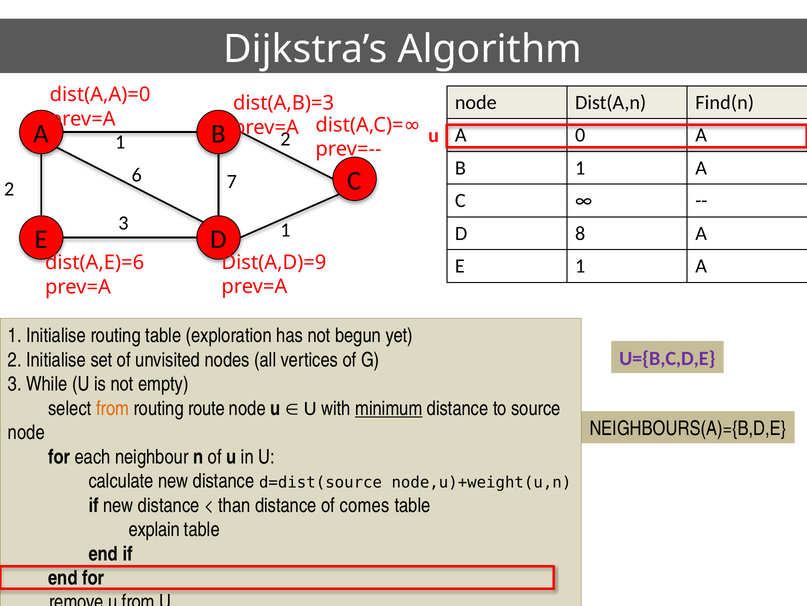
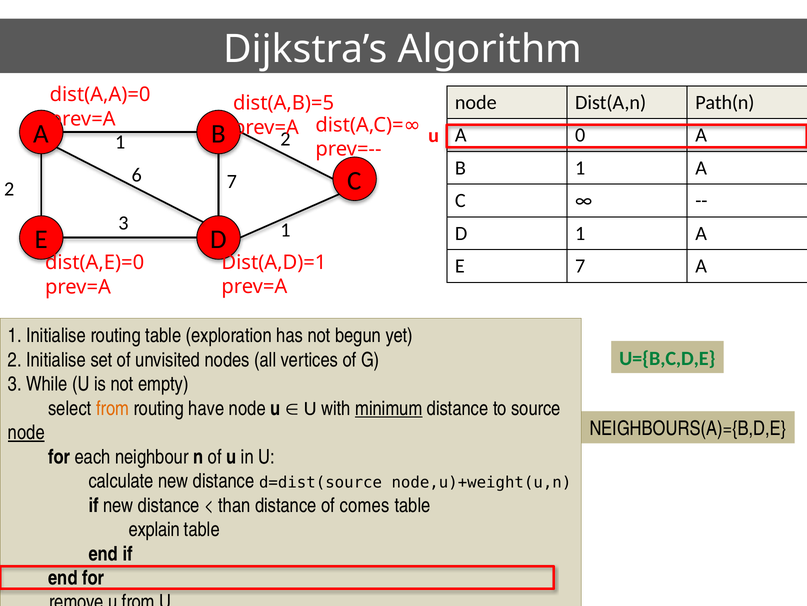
Find(n: Find(n -> Path(n
dist(A,B)=3: dist(A,B)=3 -> dist(A,B)=5
D 8: 8 -> 1
Dist(A,D)=9: Dist(A,D)=9 -> Dist(A,D)=1
dist(A,E)=6: dist(A,E)=6 -> dist(A,E)=0
E 1: 1 -> 7
U={B,C,D,E colour: purple -> green
route: route -> have
node at (26, 432) underline: none -> present
